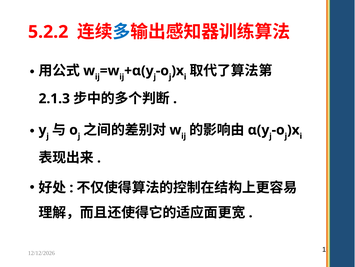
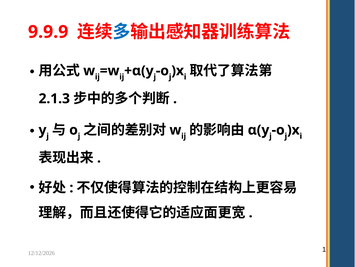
5.2.2: 5.2.2 -> 9.9.9
